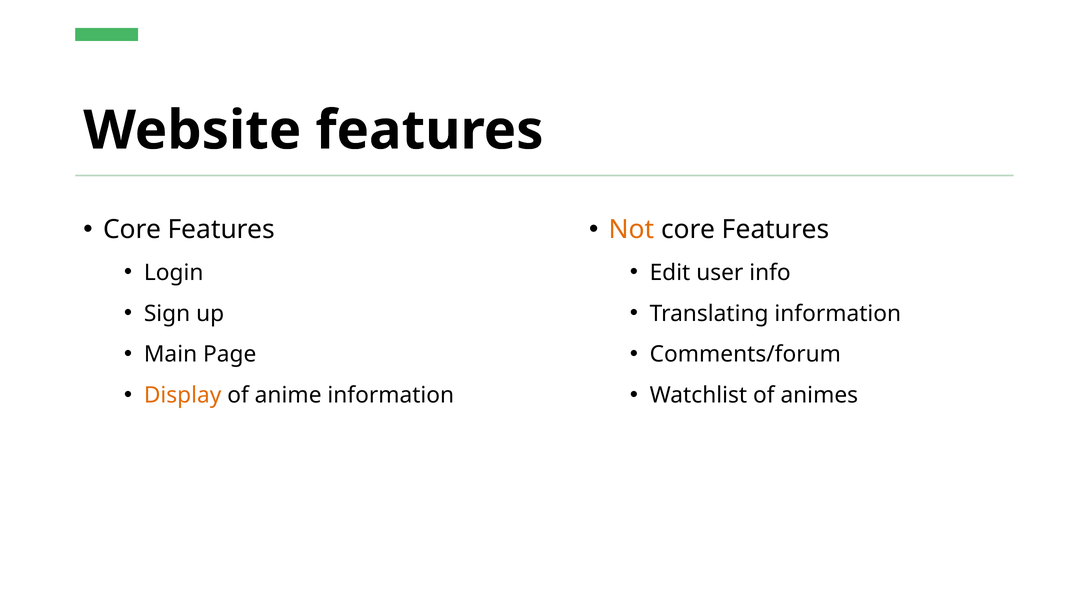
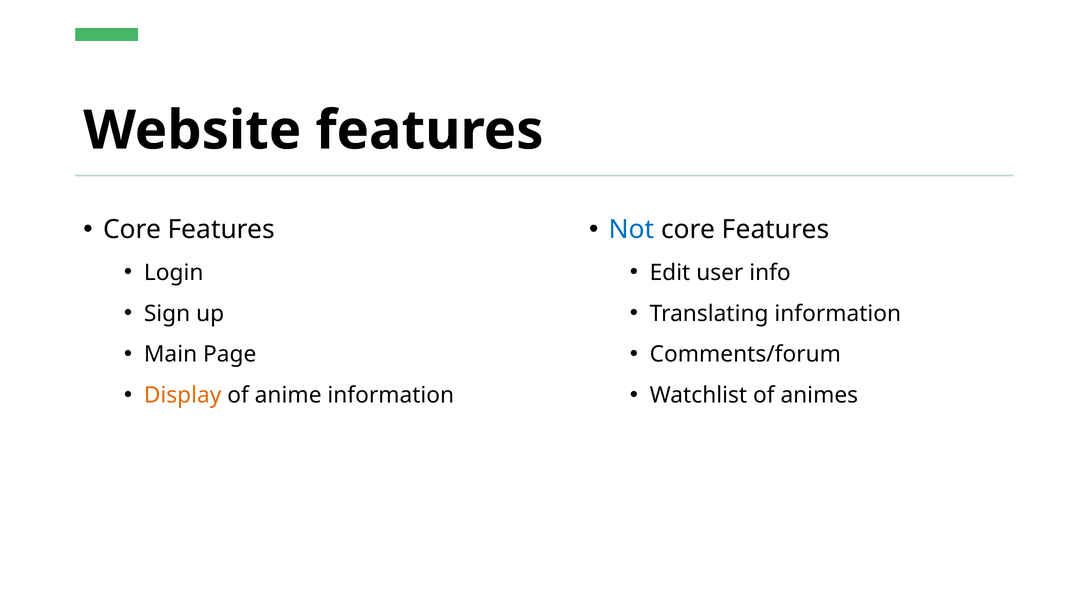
Not colour: orange -> blue
